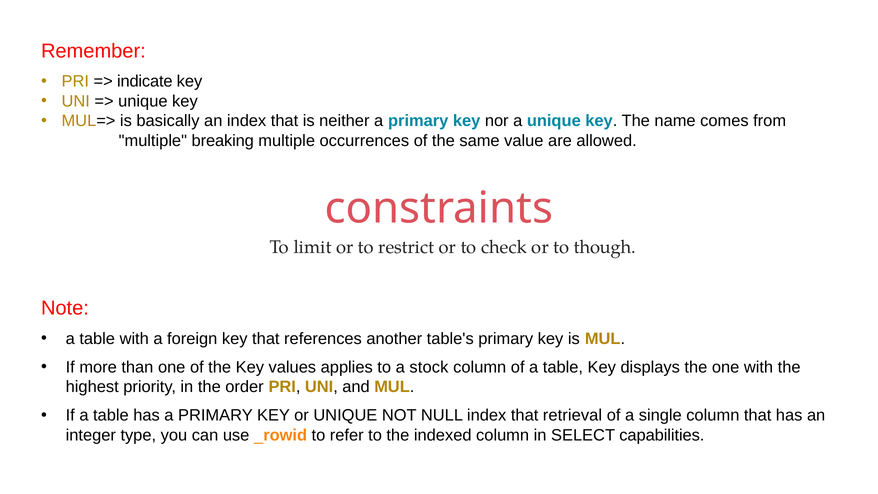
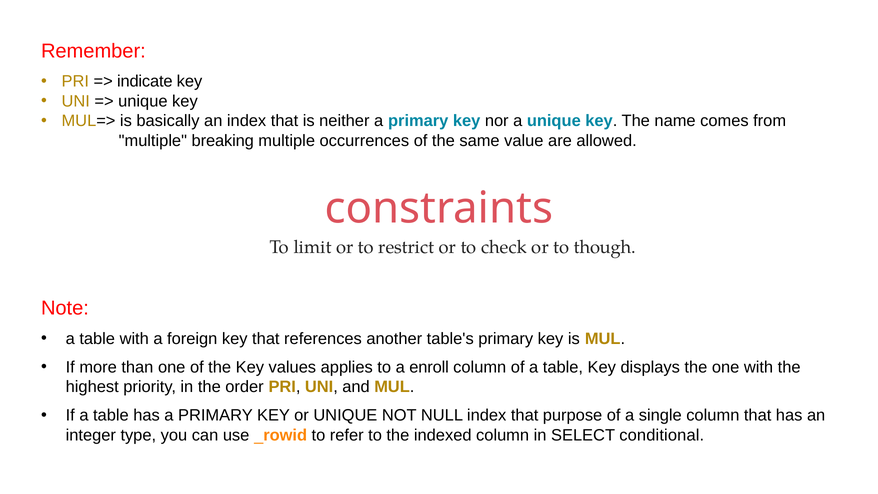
stock: stock -> enroll
retrieval: retrieval -> purpose
capabilities: capabilities -> conditional
